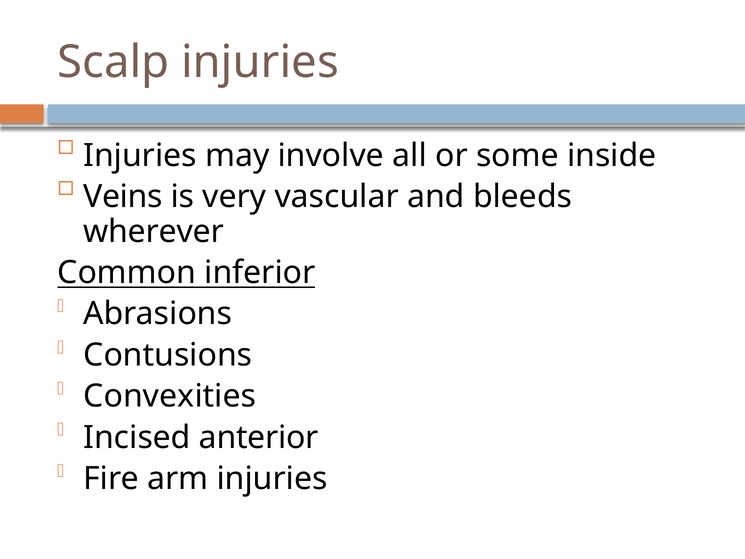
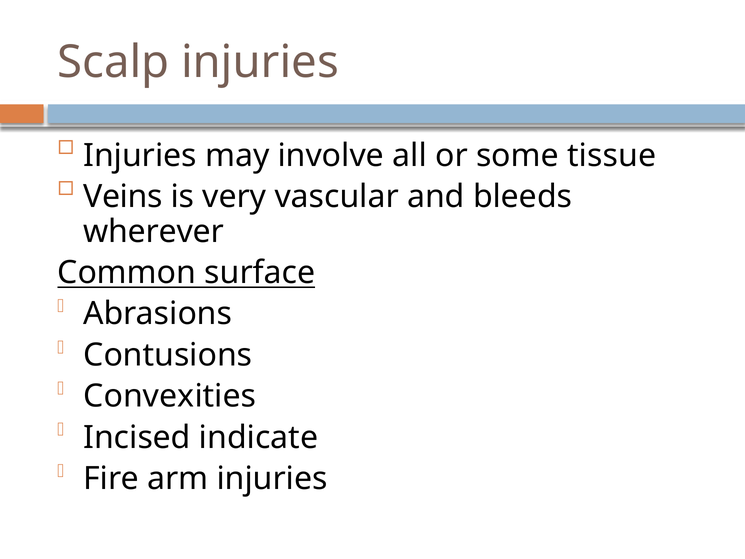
inside: inside -> tissue
inferior: inferior -> surface
anterior: anterior -> indicate
